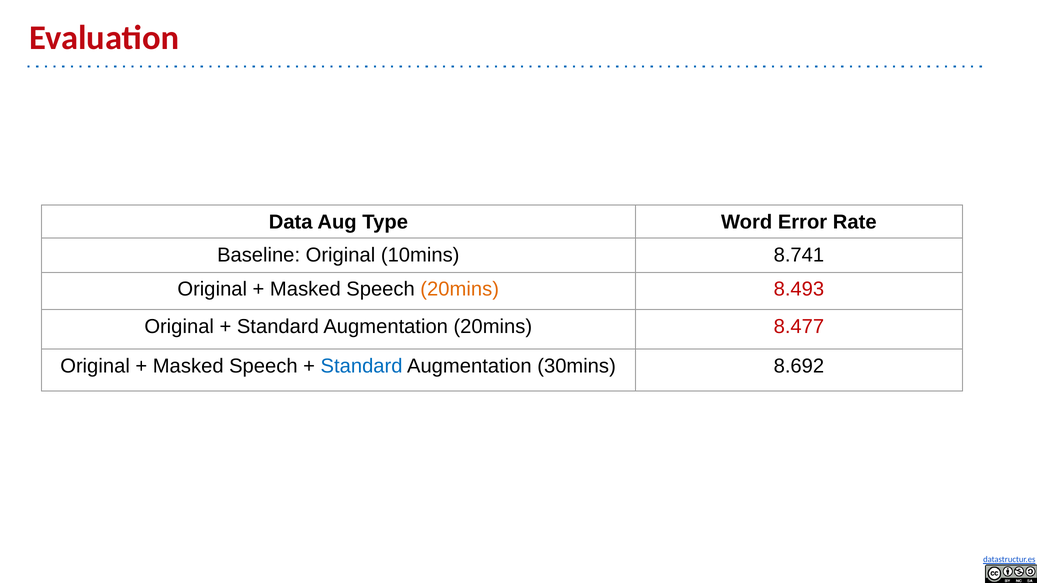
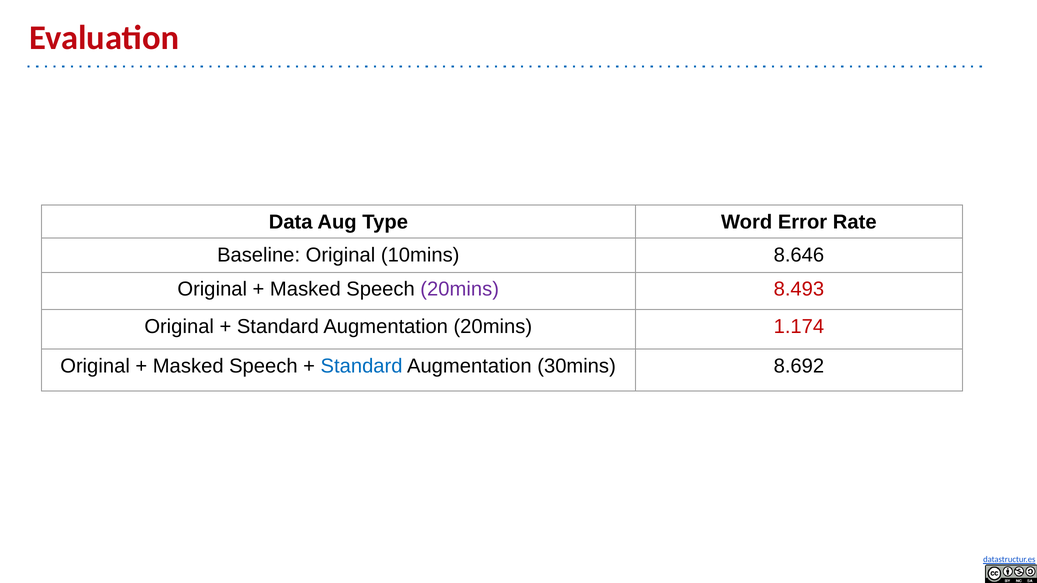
8.741: 8.741 -> 8.646
20mins at (460, 289) colour: orange -> purple
8.477: 8.477 -> 1.174
